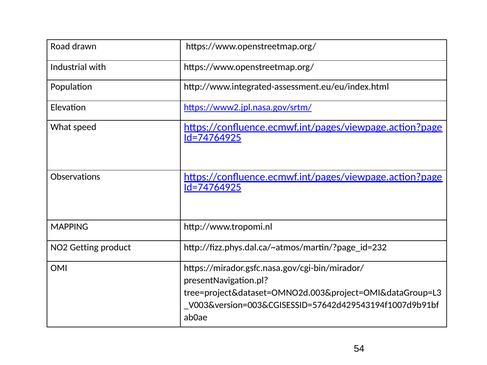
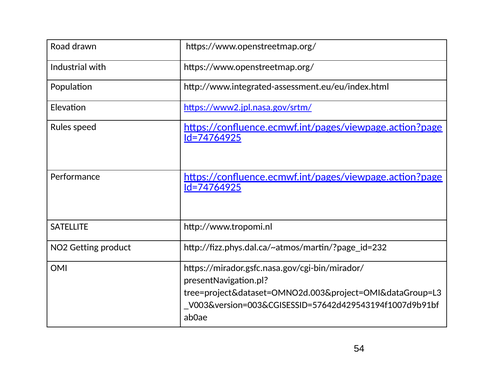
What: What -> Rules
Observations: Observations -> Performance
MAPPING: MAPPING -> SATELLITE
